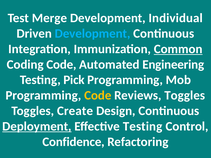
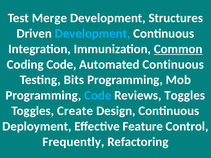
Individual: Individual -> Structures
Automated Engineering: Engineering -> Continuous
Pick: Pick -> Bits
Code at (98, 96) colour: yellow -> light blue
Deployment underline: present -> none
Effective Testing: Testing -> Feature
Confidence: Confidence -> Frequently
